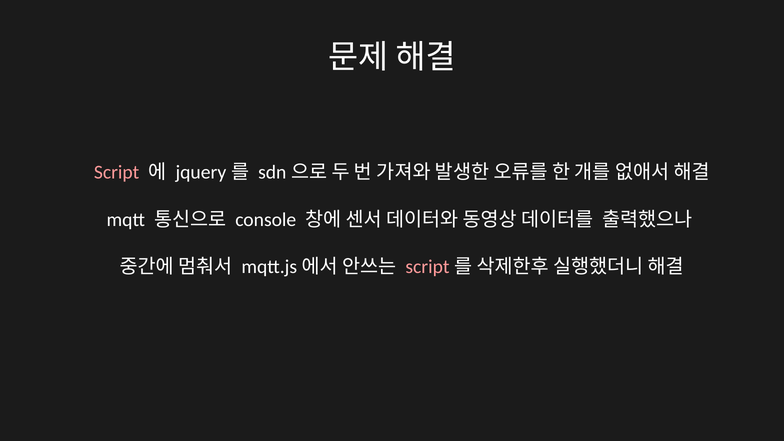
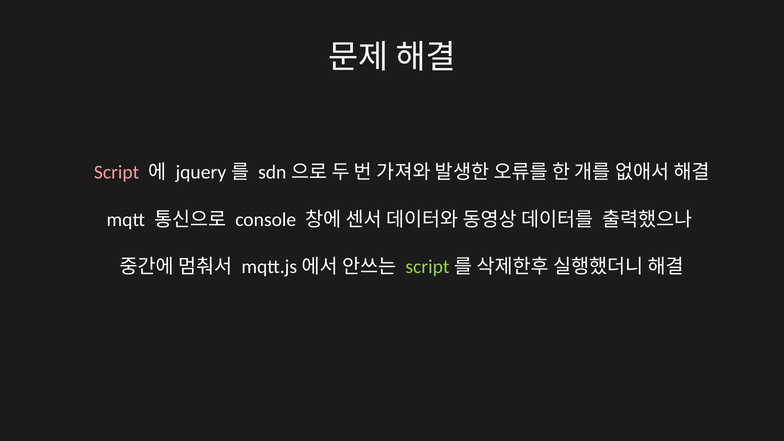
script at (427, 267) colour: pink -> light green
